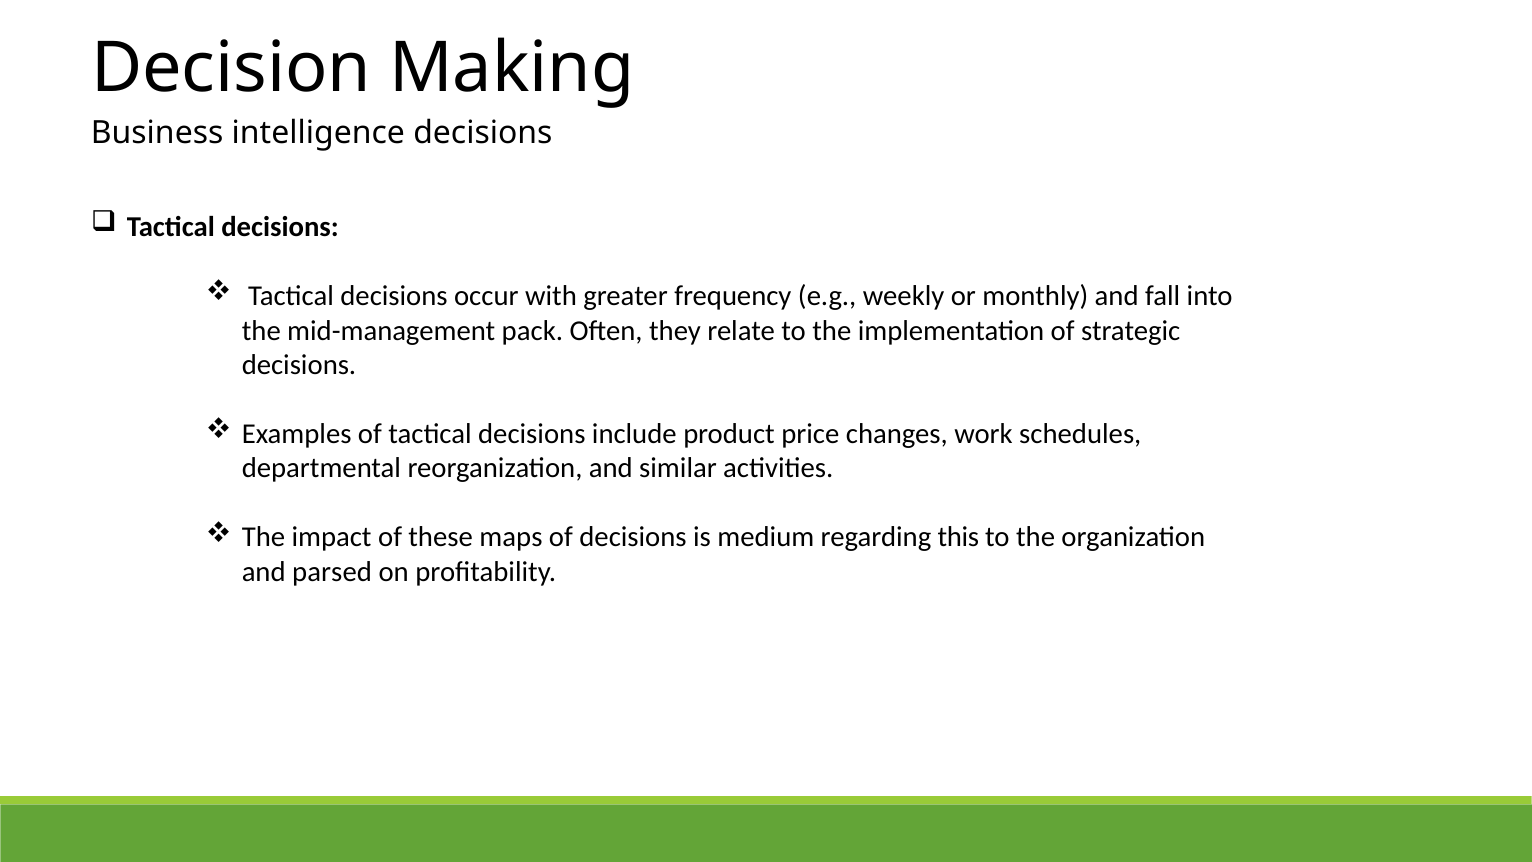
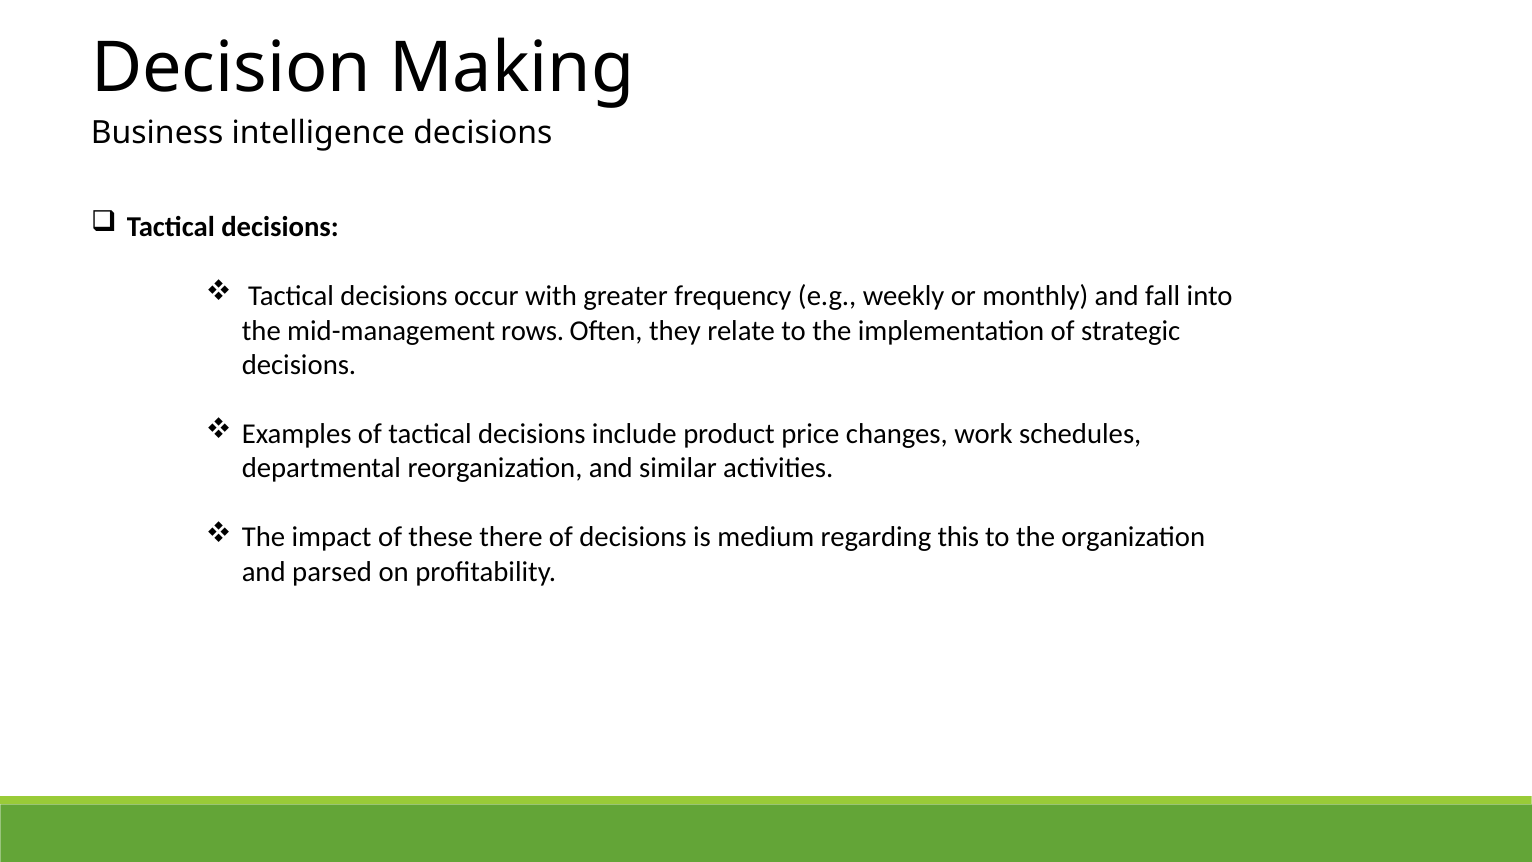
pack: pack -> rows
maps: maps -> there
